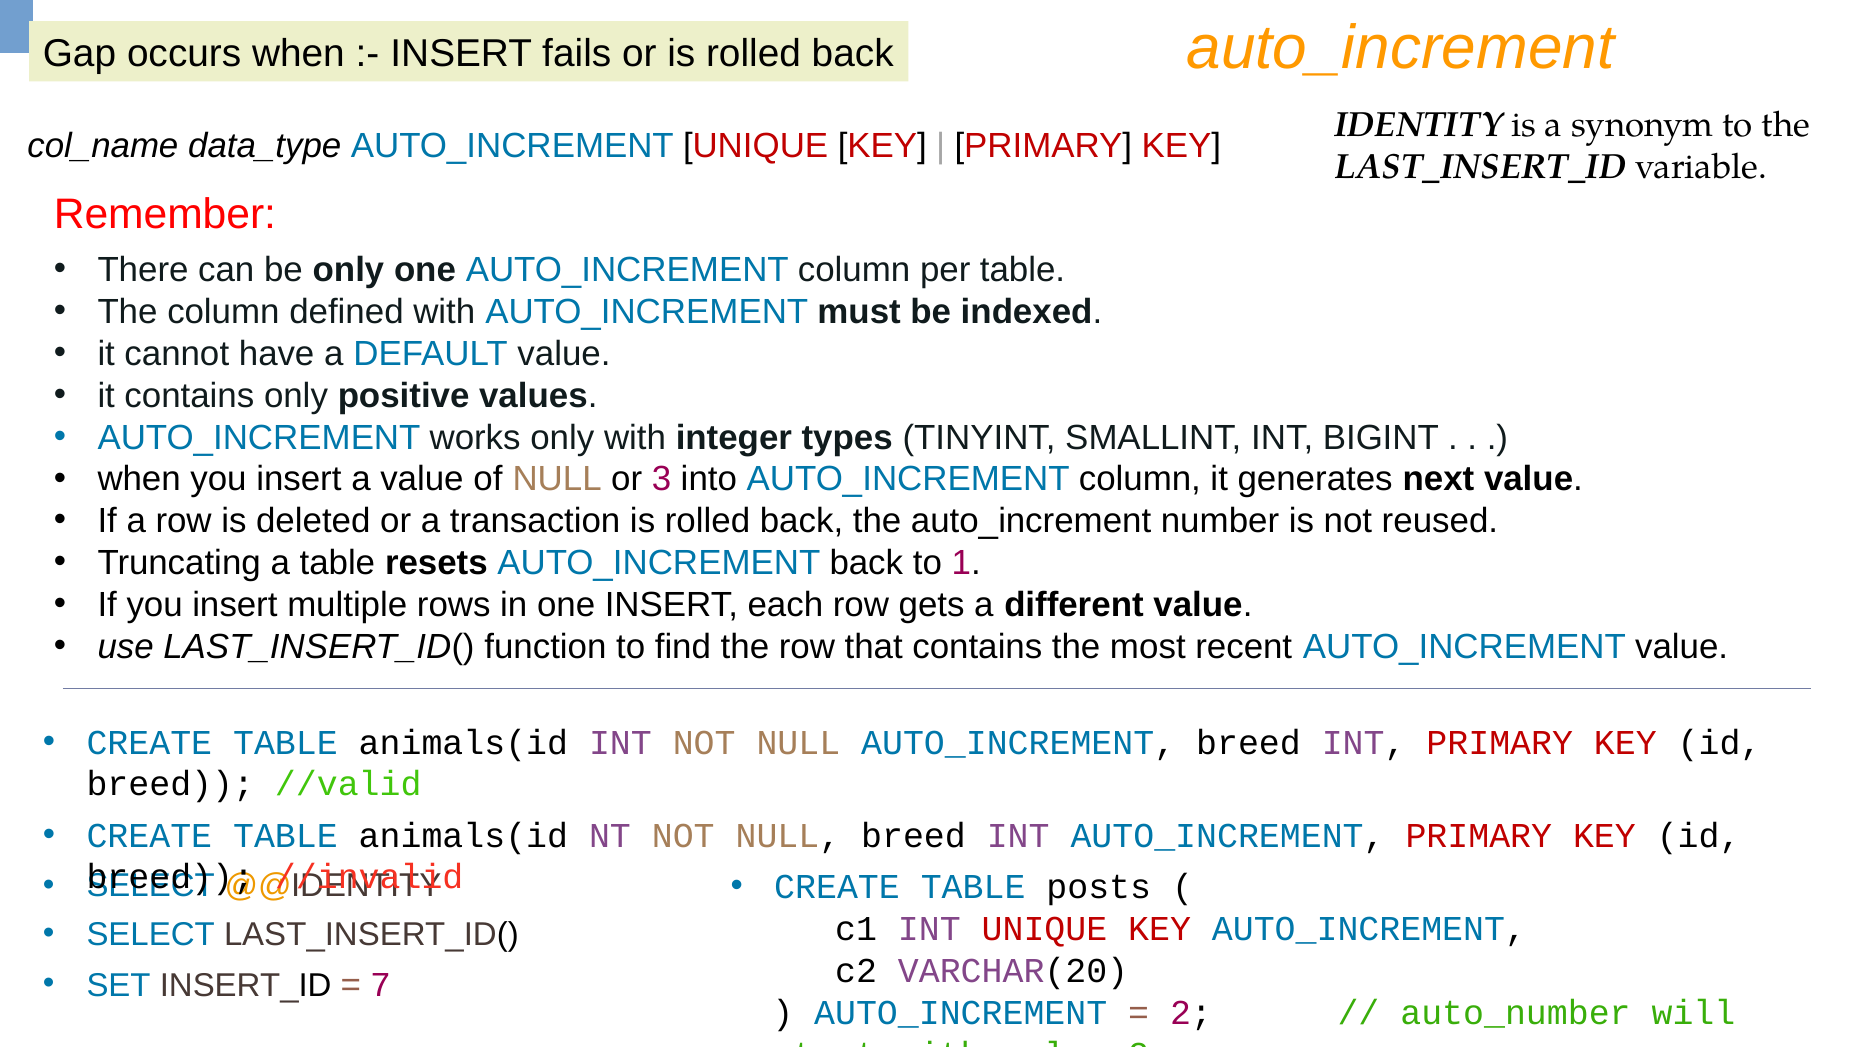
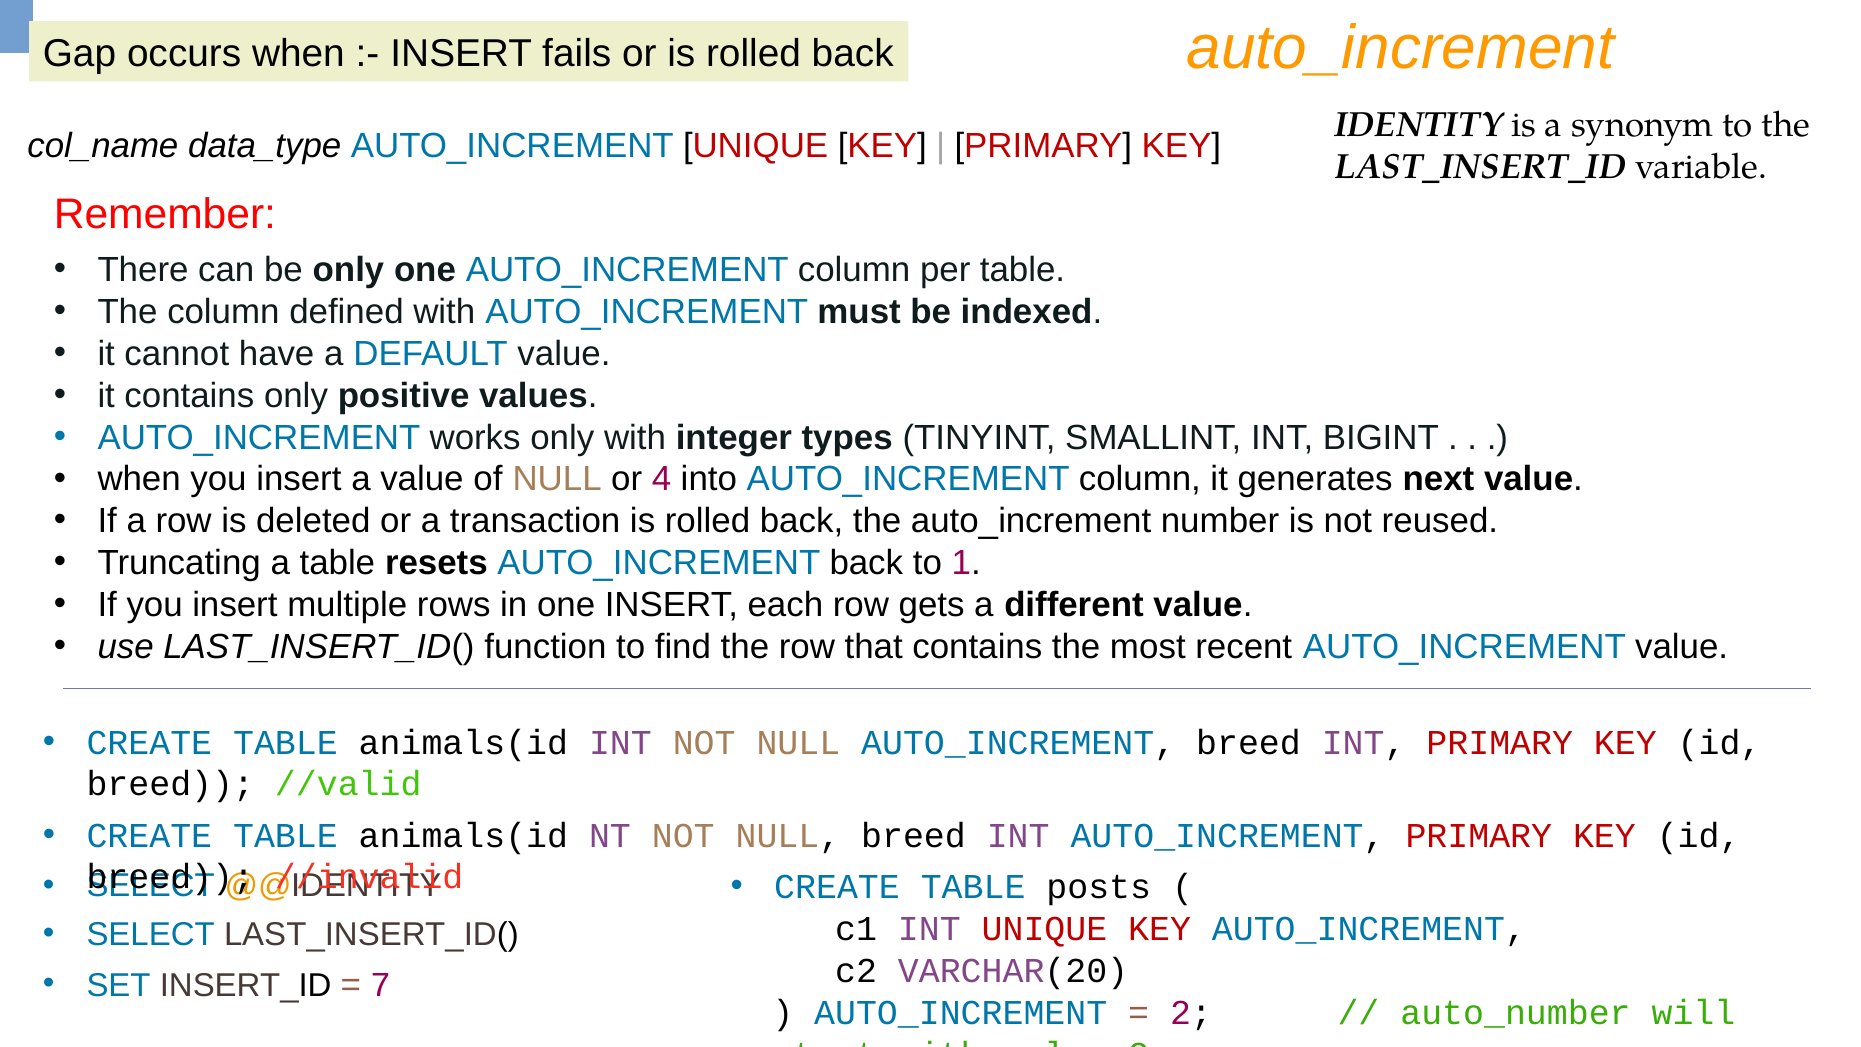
3: 3 -> 4
